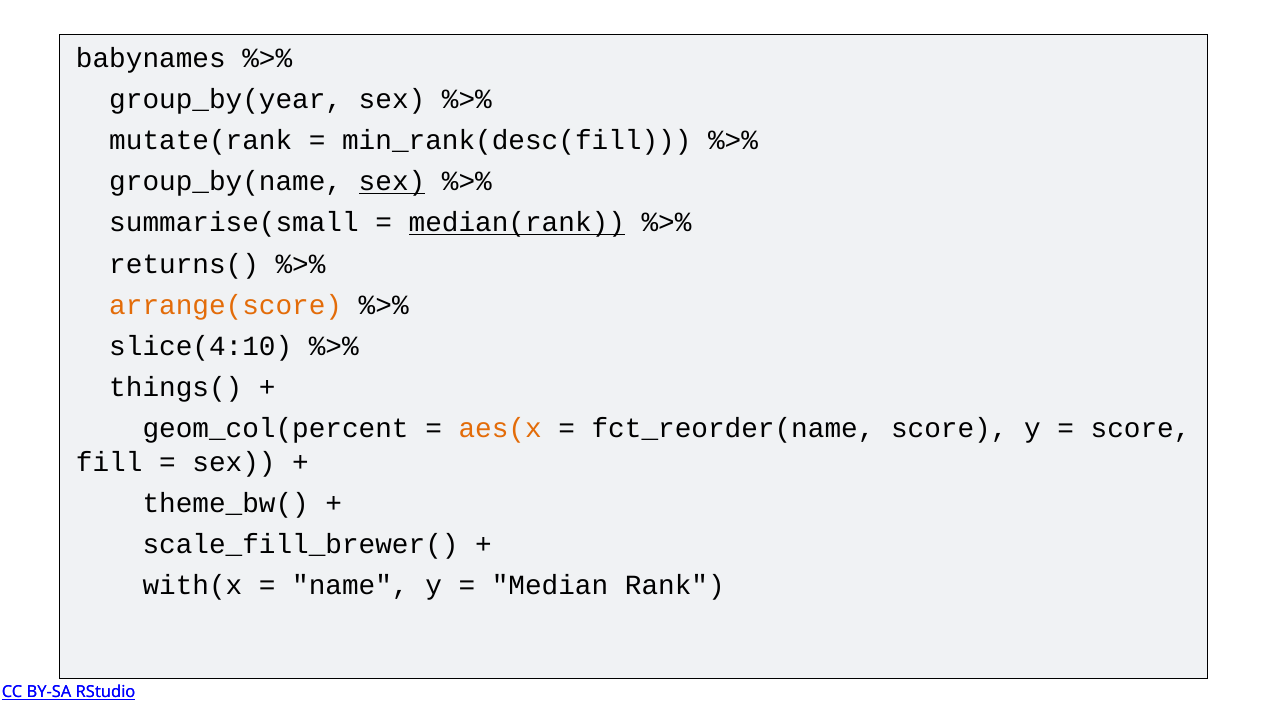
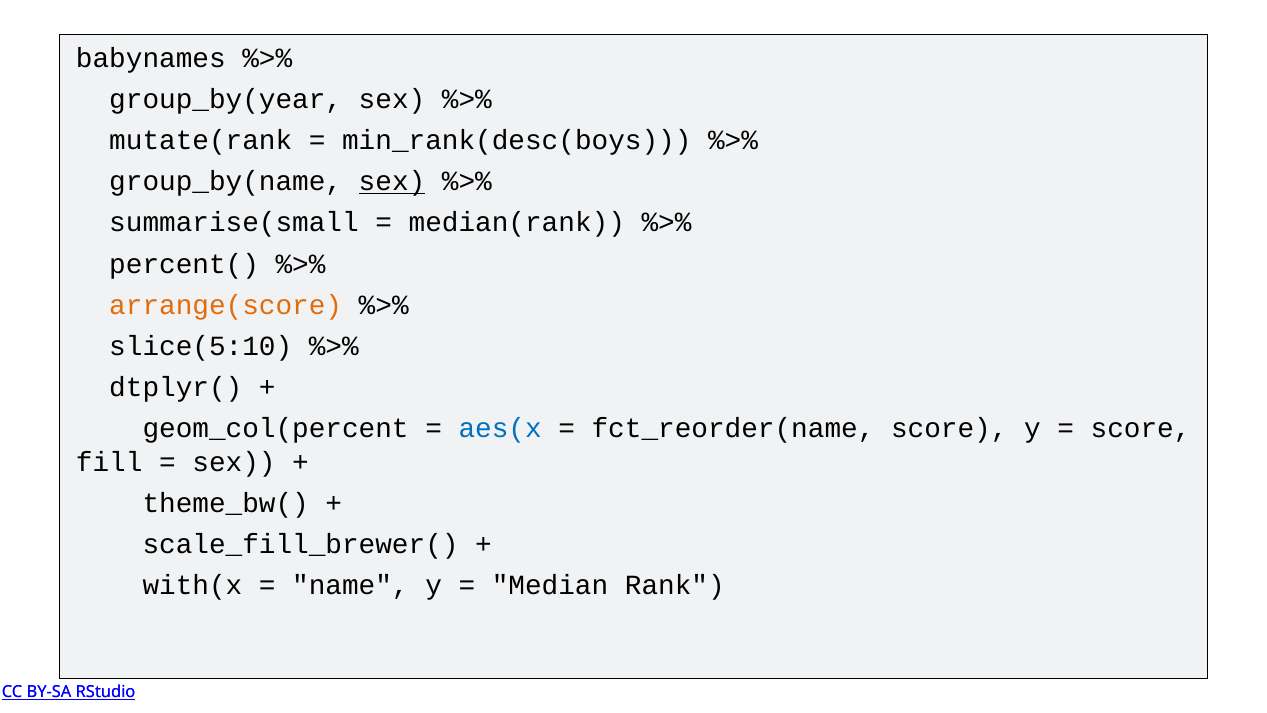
min_rank(desc(fill: min_rank(desc(fill -> min_rank(desc(boys
median(rank underline: present -> none
returns(: returns( -> percent(
slice(4:10: slice(4:10 -> slice(5:10
things(: things( -> dtplyr(
aes(x colour: orange -> blue
